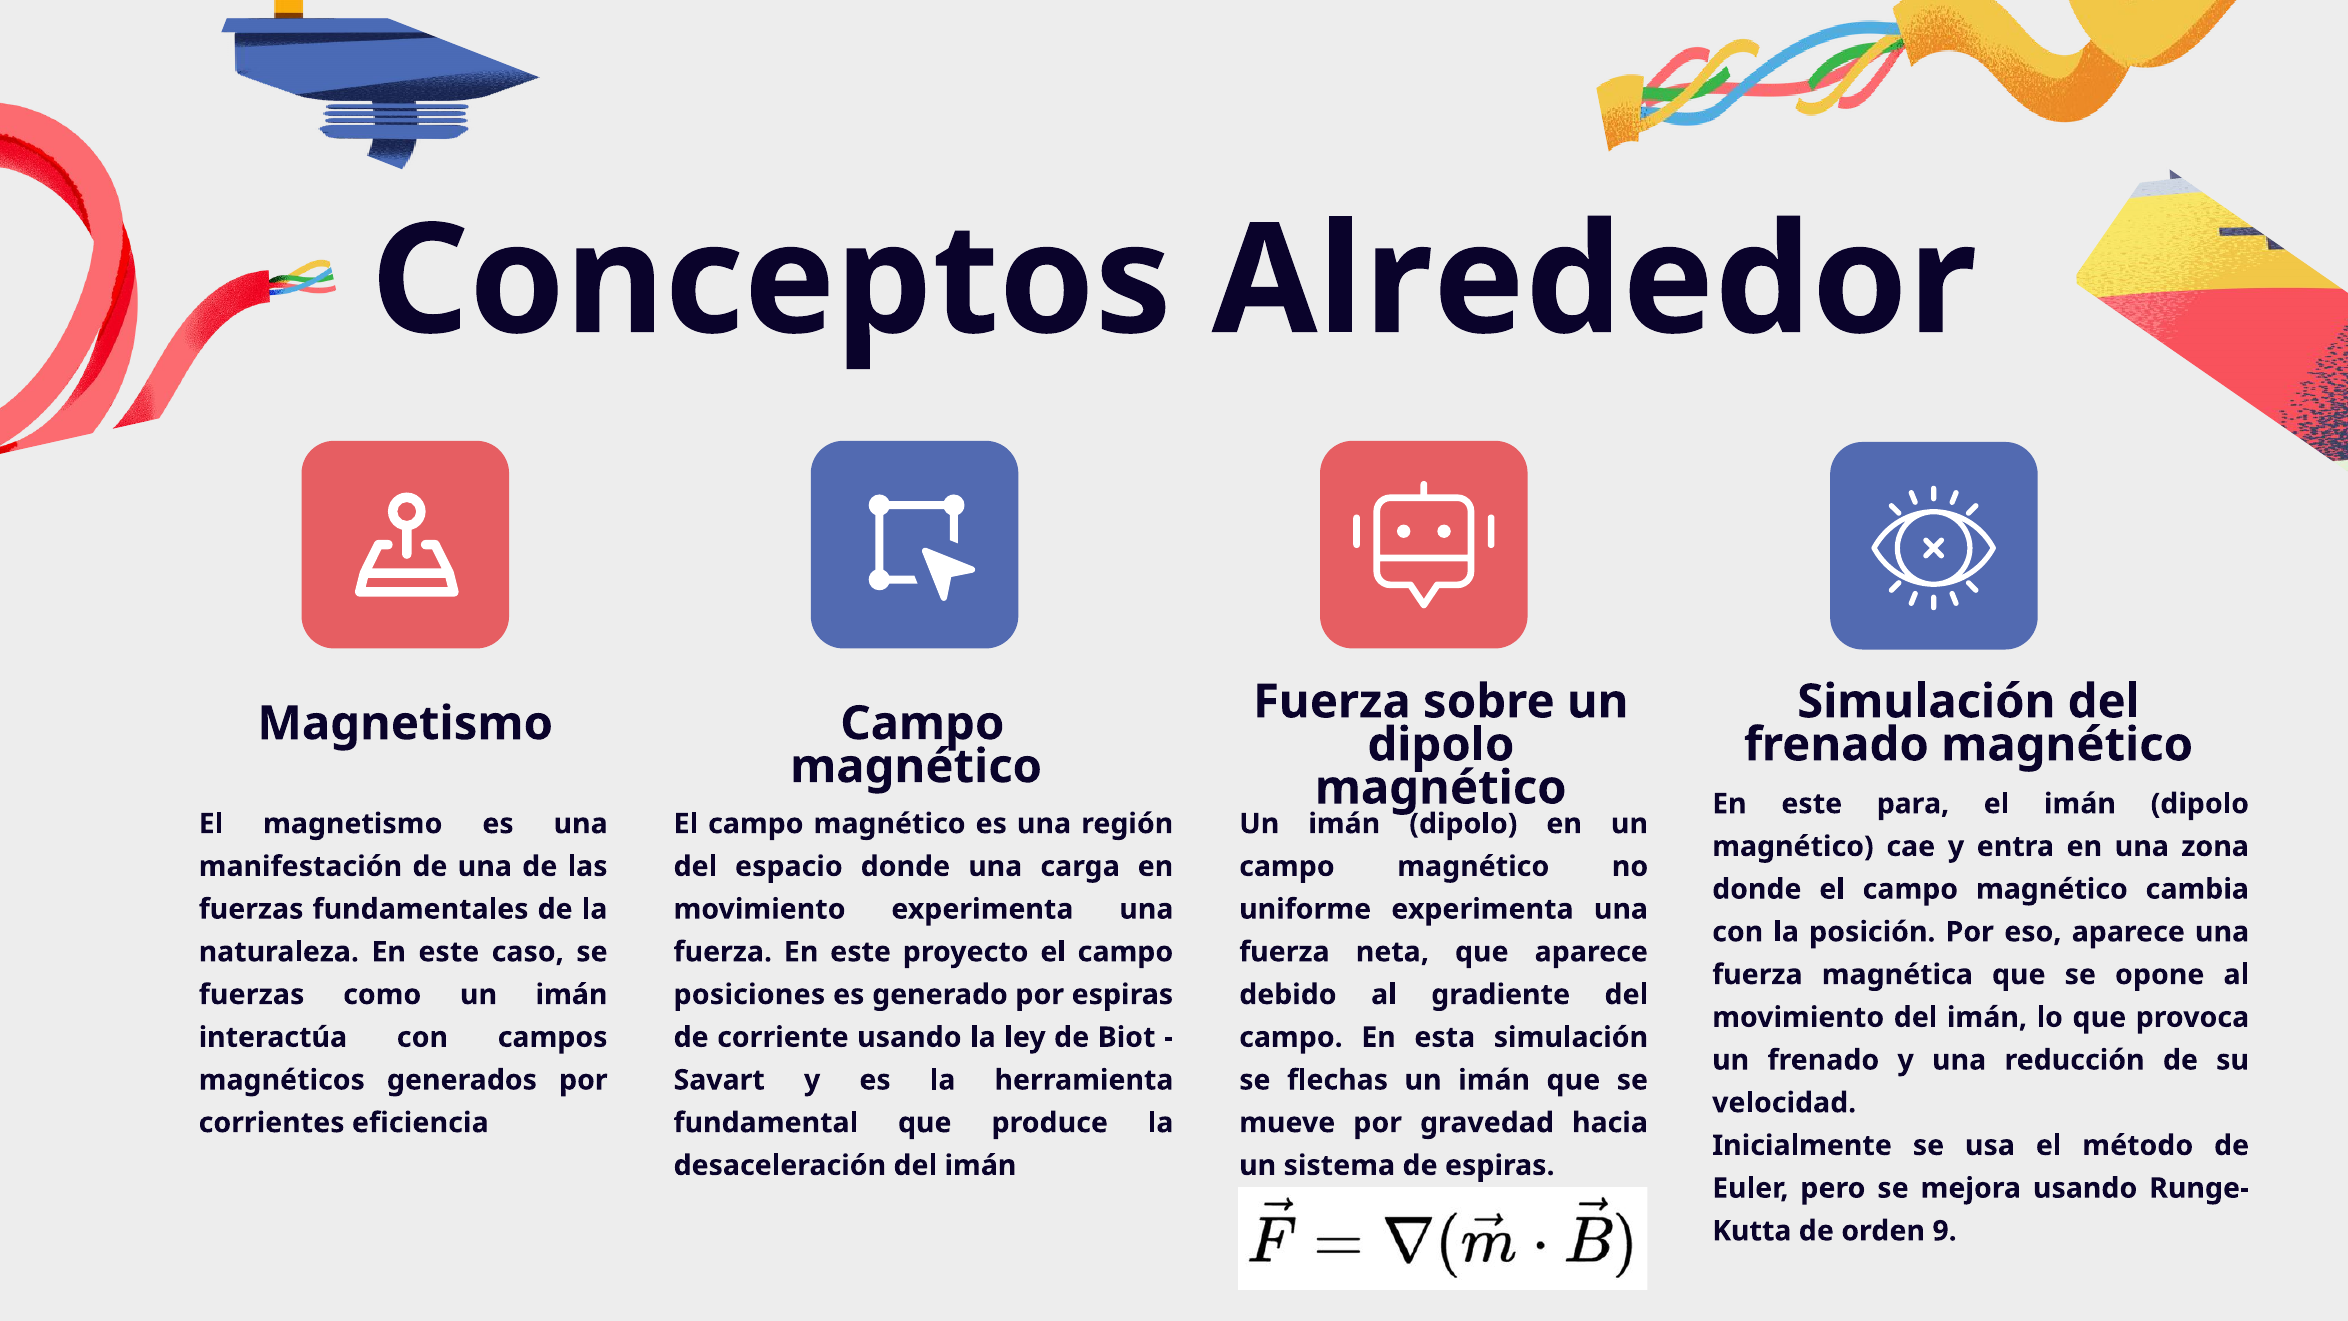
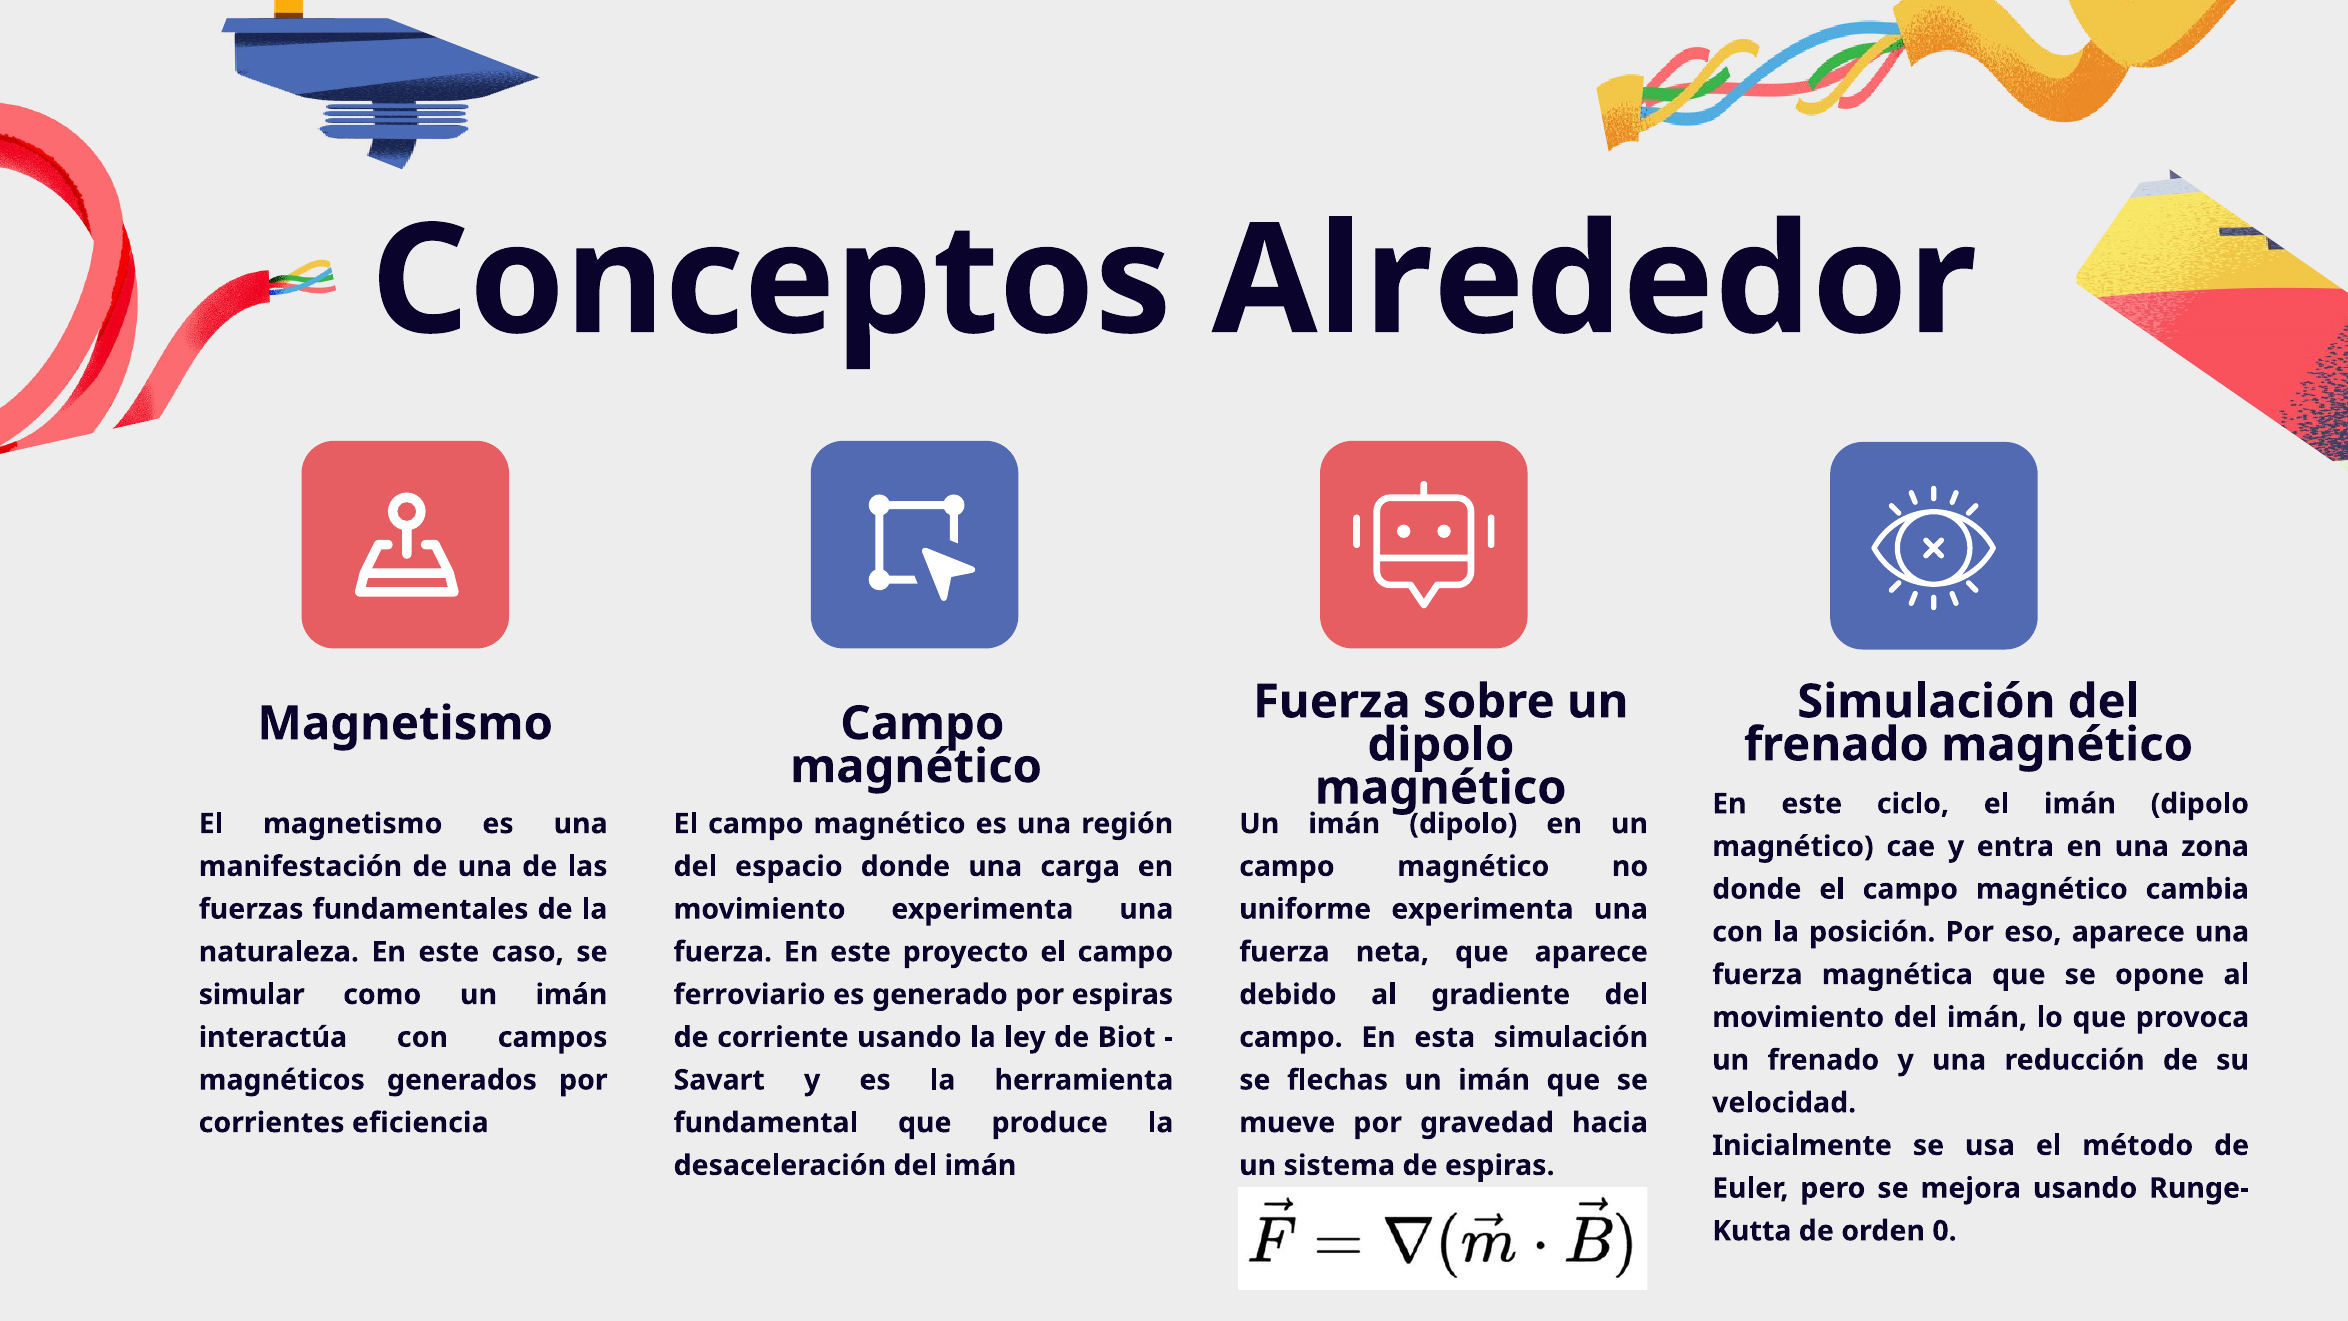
para: para -> ciclo
fuerzas at (252, 994): fuerzas -> simular
posiciones: posiciones -> ferroviario
9: 9 -> 0
